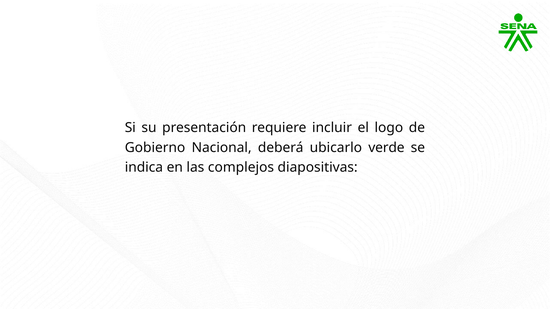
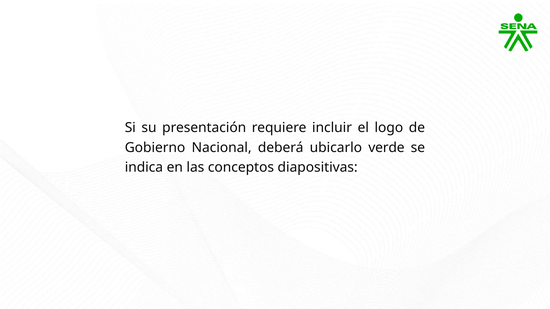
complejos: complejos -> conceptos
